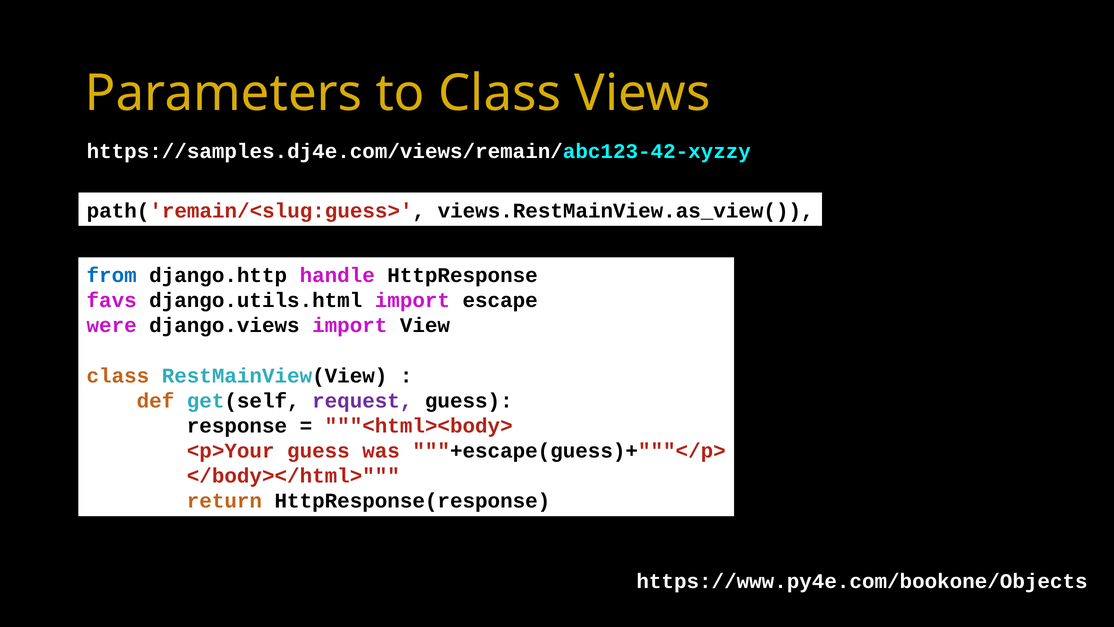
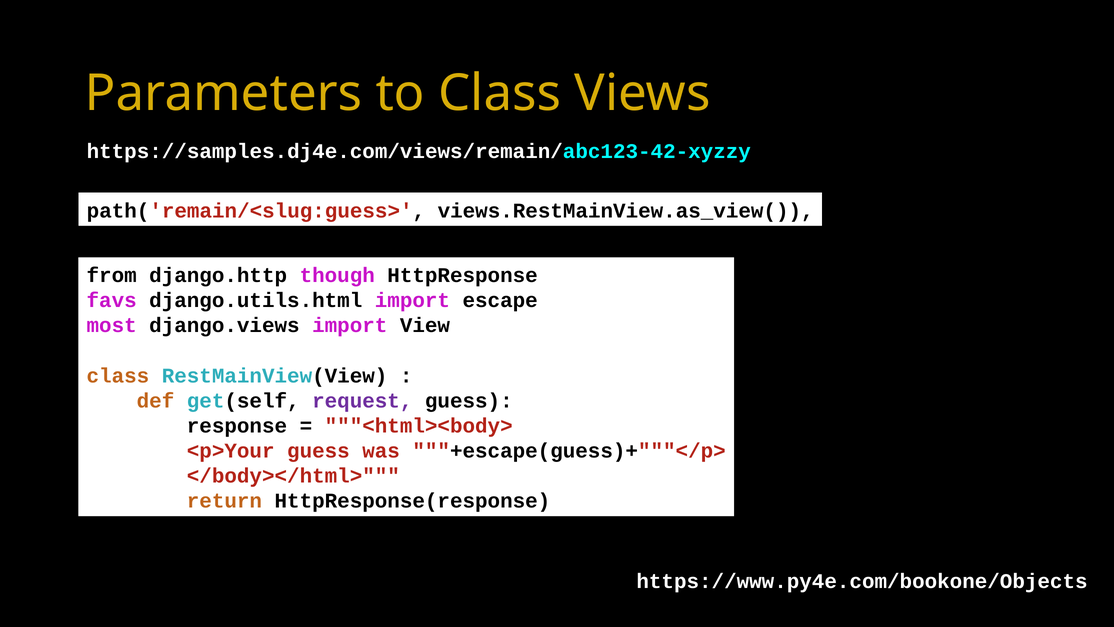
from colour: blue -> black
handle: handle -> though
were: were -> most
